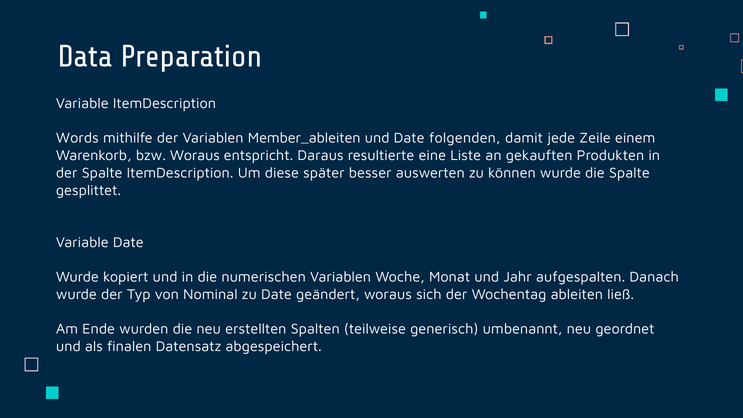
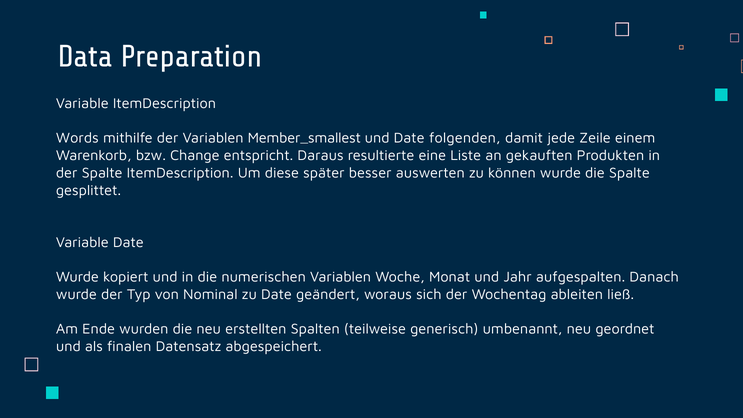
Member_ableiten: Member_ableiten -> Member_smallest
bzw Woraus: Woraus -> Change
